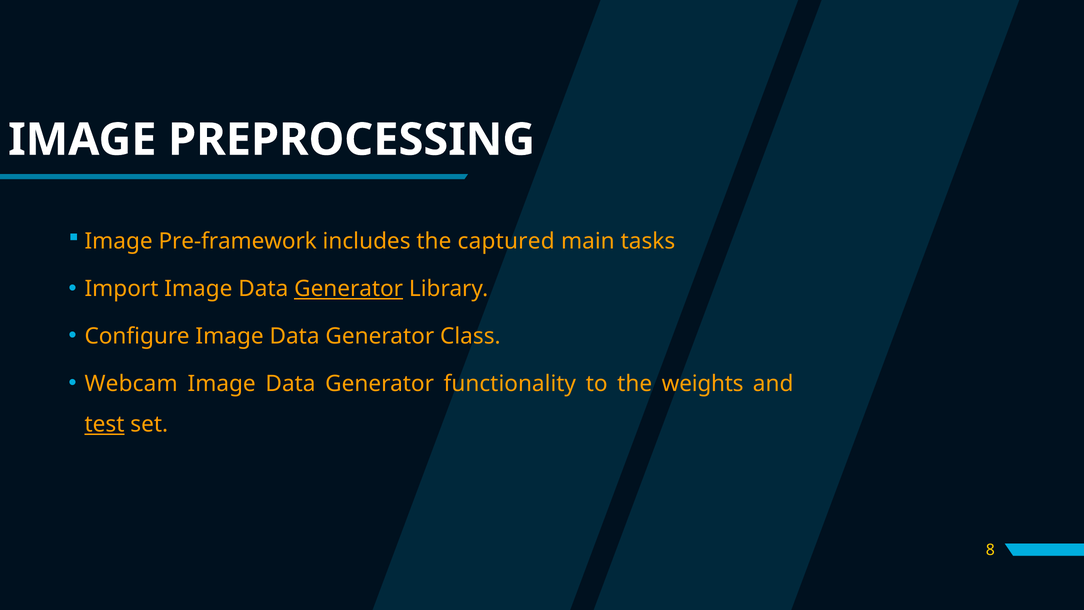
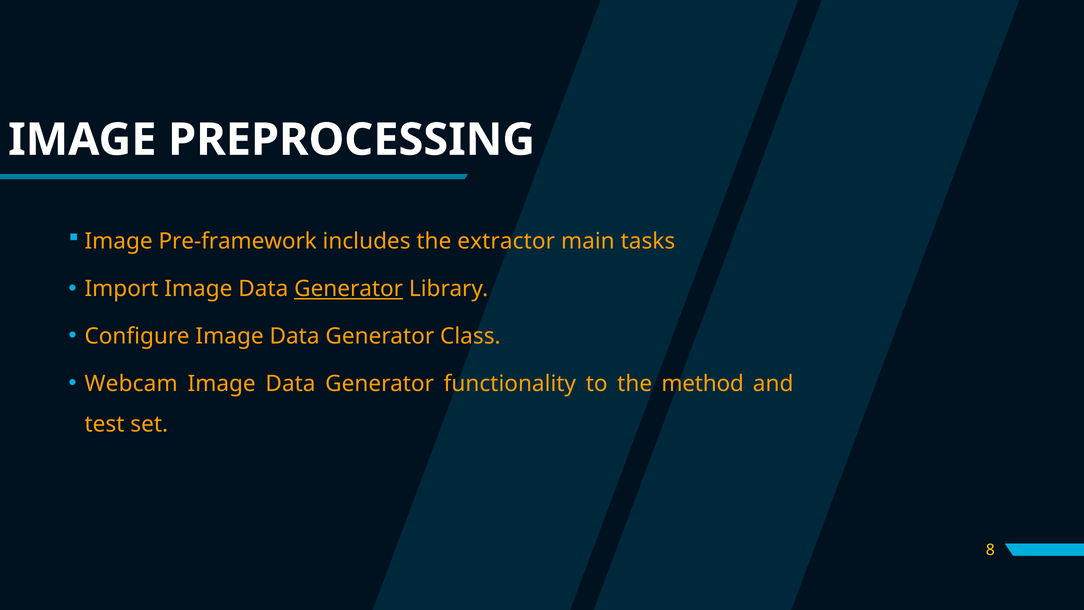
captured: captured -> extractor
weights: weights -> method
test underline: present -> none
